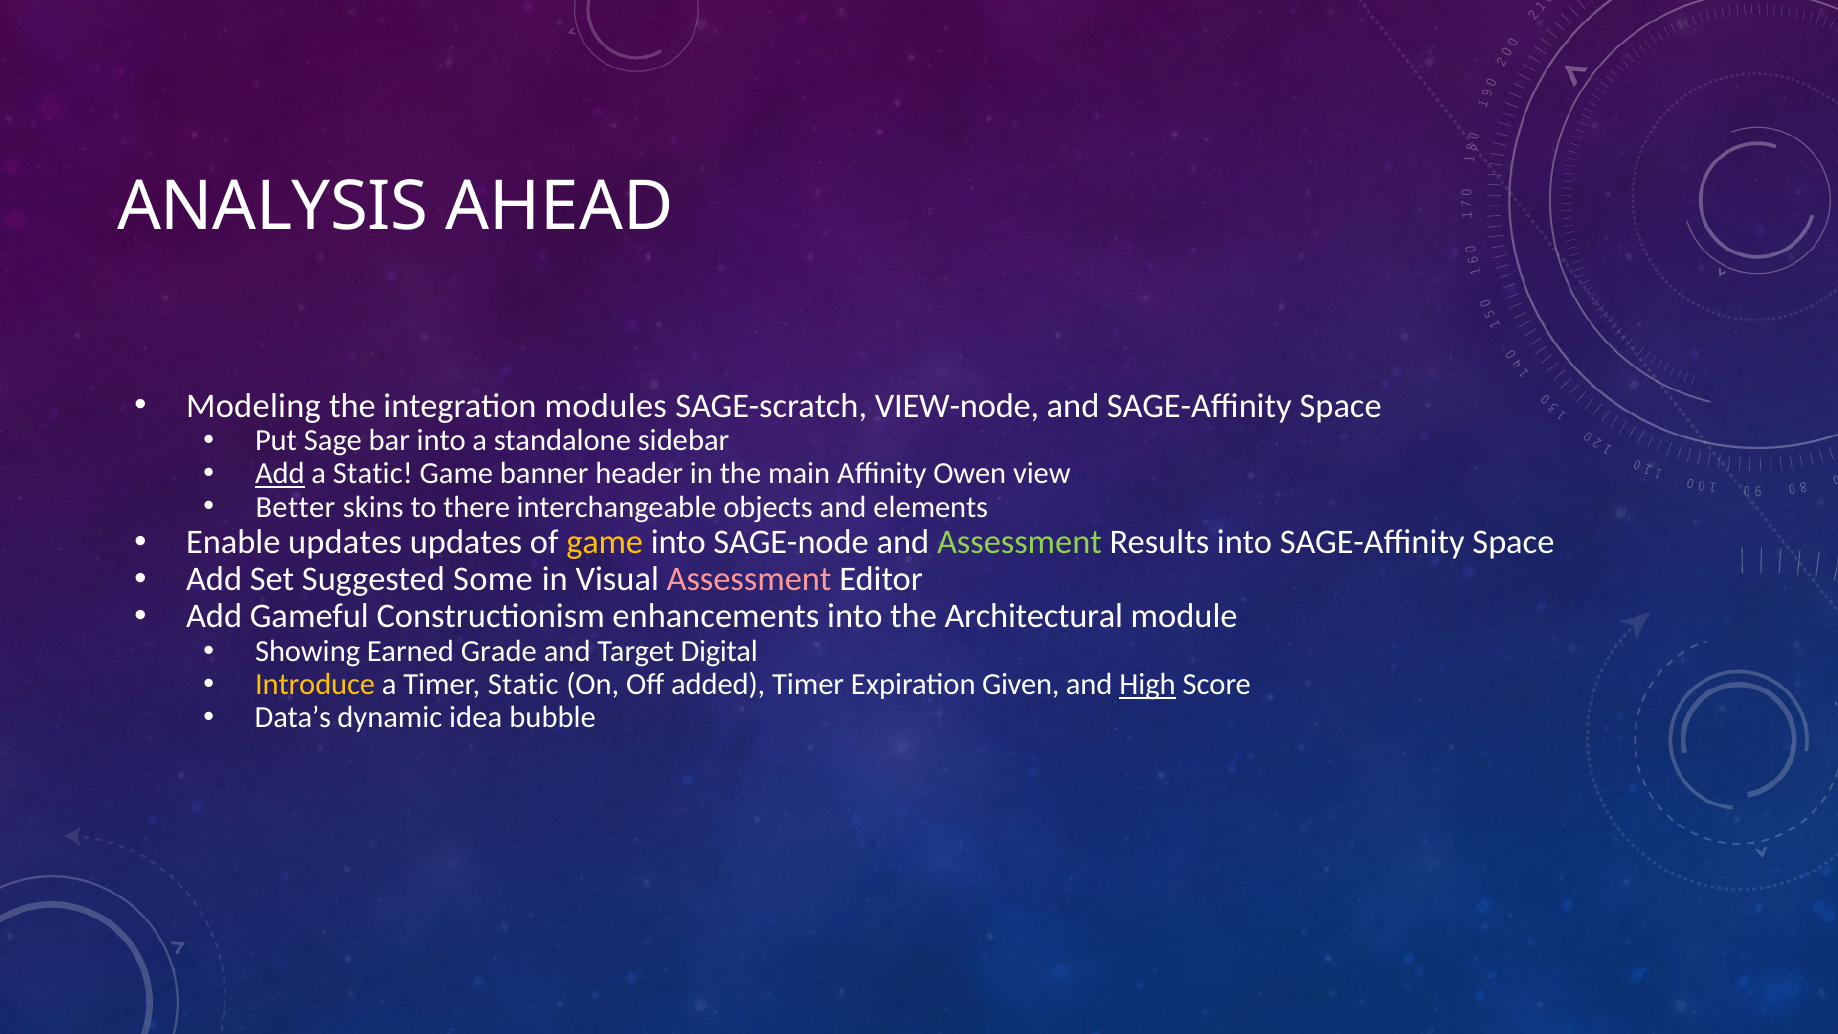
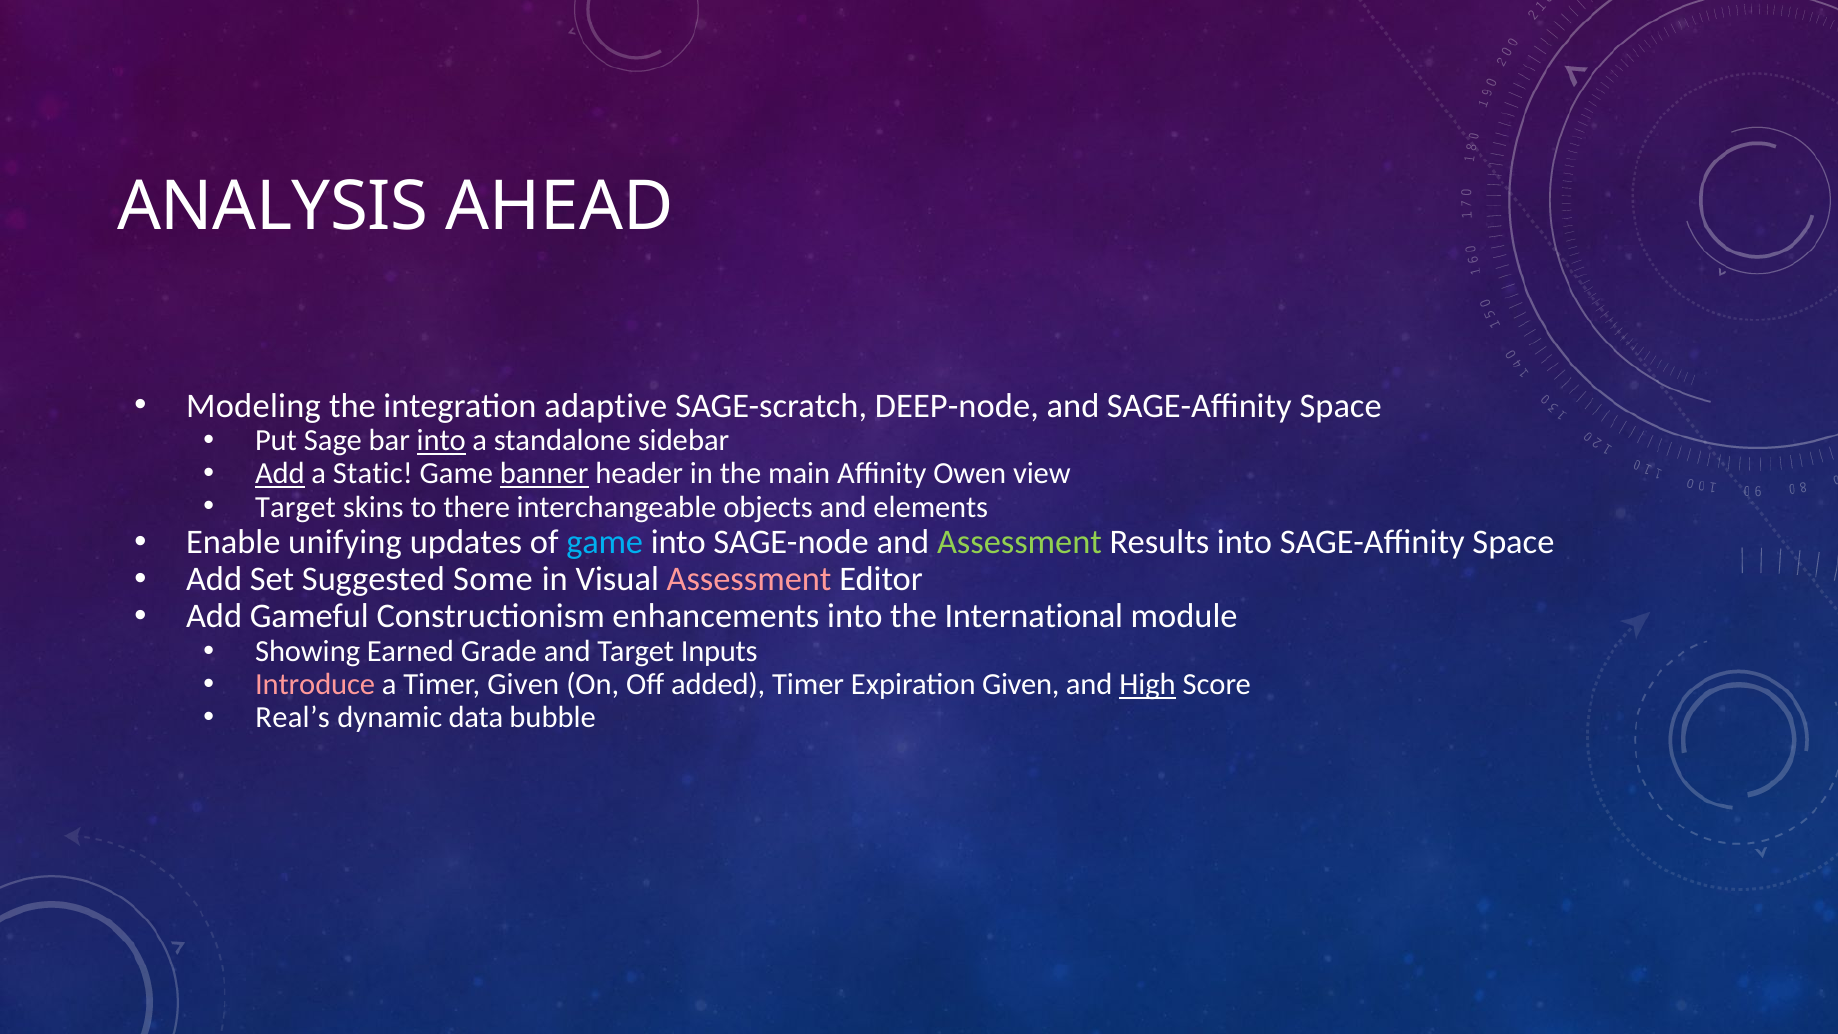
modules: modules -> adaptive
VIEW-node: VIEW-node -> DEEP-node
into at (441, 441) underline: none -> present
banner underline: none -> present
Better at (295, 507): Better -> Target
Enable updates: updates -> unifying
game at (605, 542) colour: yellow -> light blue
Architectural: Architectural -> International
Digital: Digital -> Inputs
Introduce colour: yellow -> pink
Timer Static: Static -> Given
Data’s: Data’s -> Real’s
idea: idea -> data
